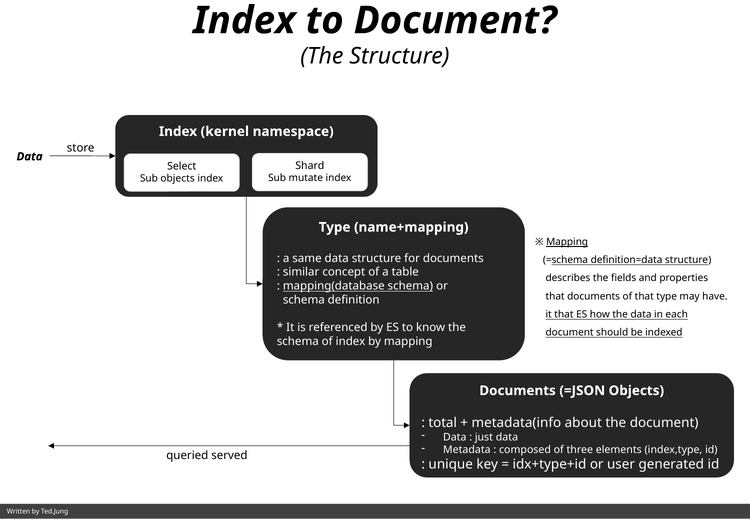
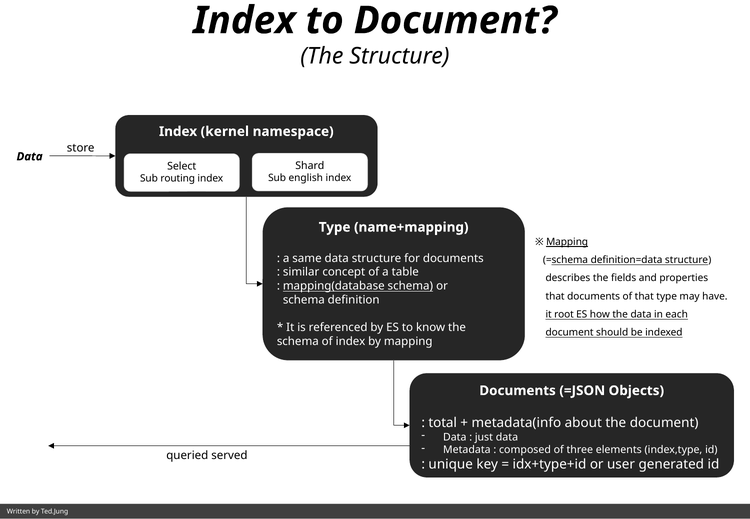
mutate: mutate -> english
Sub objects: objects -> routing
it that: that -> root
